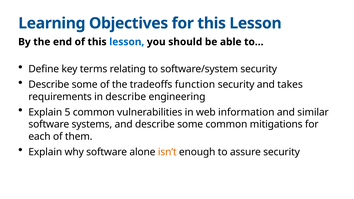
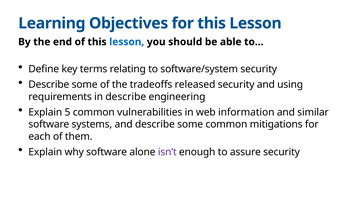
function: function -> released
takes: takes -> using
isn’t colour: orange -> purple
